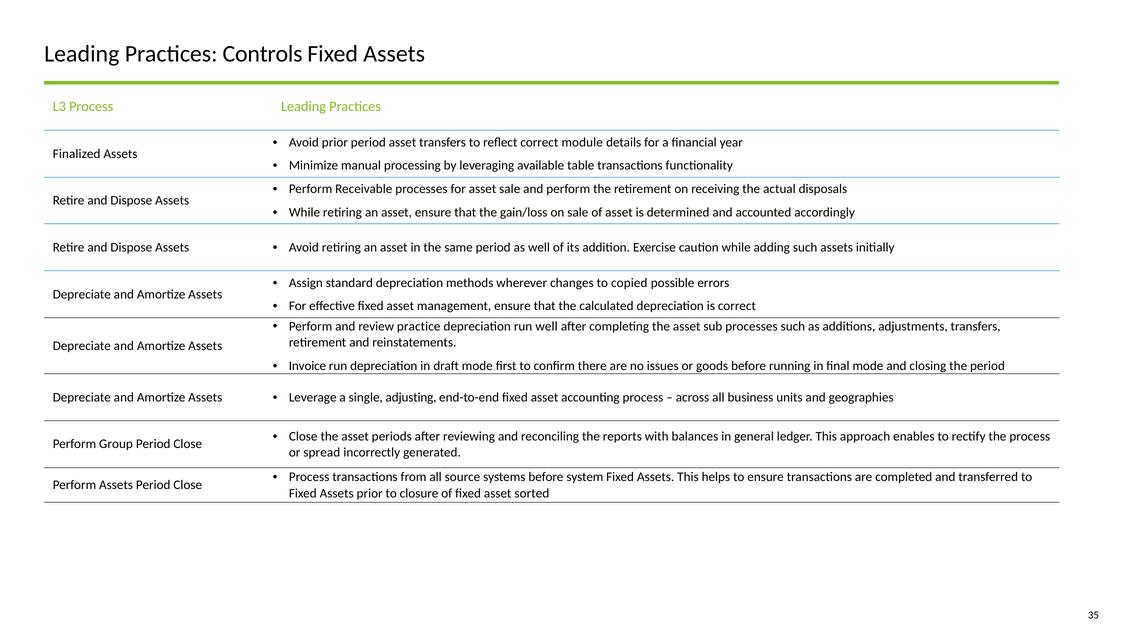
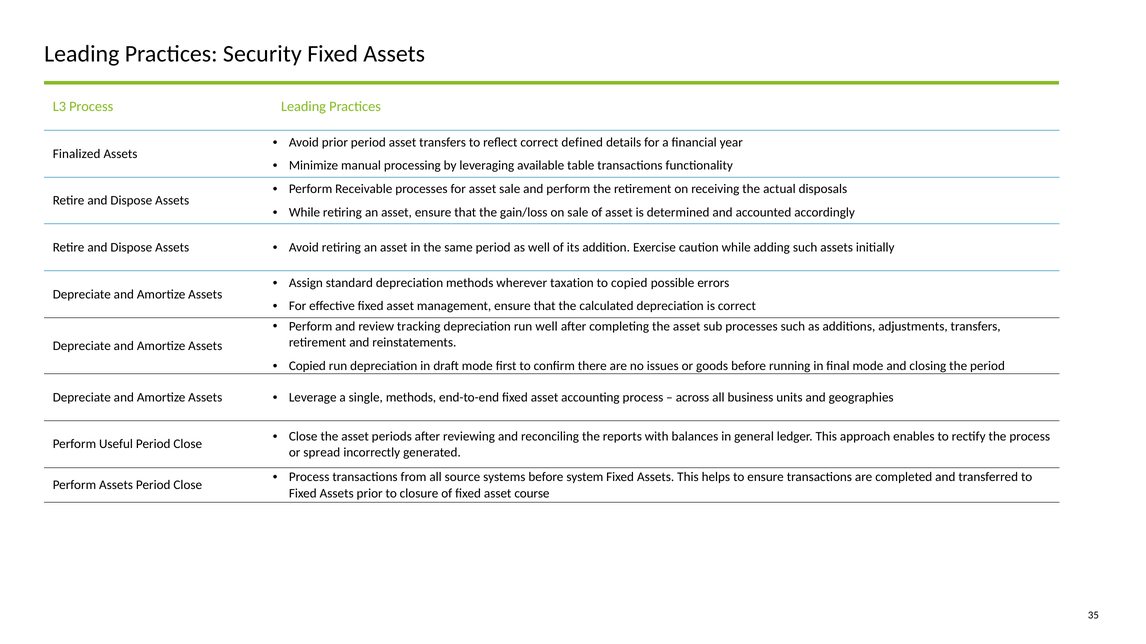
Controls: Controls -> Security
module: module -> defined
changes: changes -> taxation
practice: practice -> tracking
Invoice at (307, 366): Invoice -> Copied
single adjusting: adjusting -> methods
Group: Group -> Useful
sorted: sorted -> course
